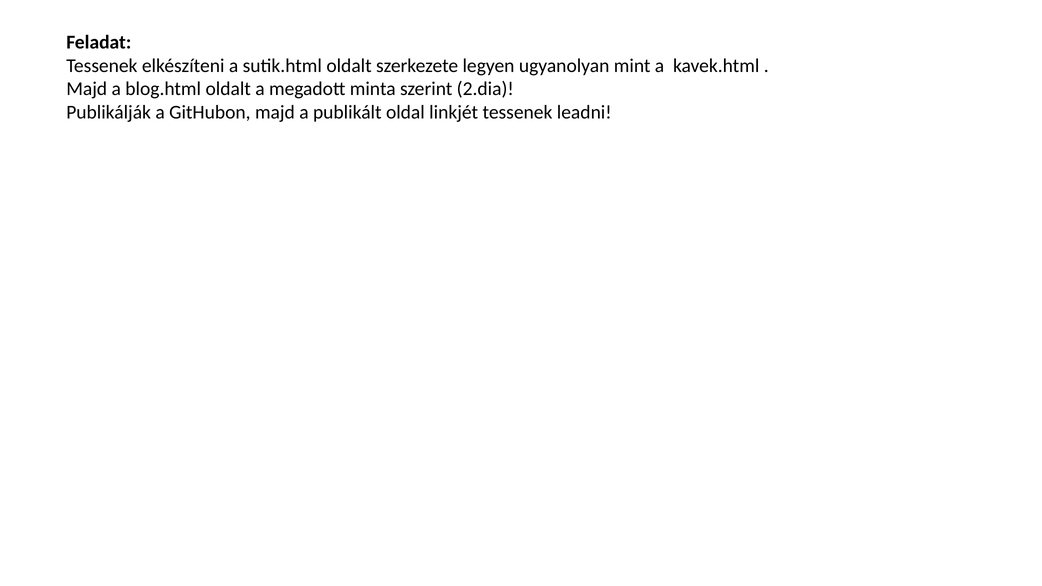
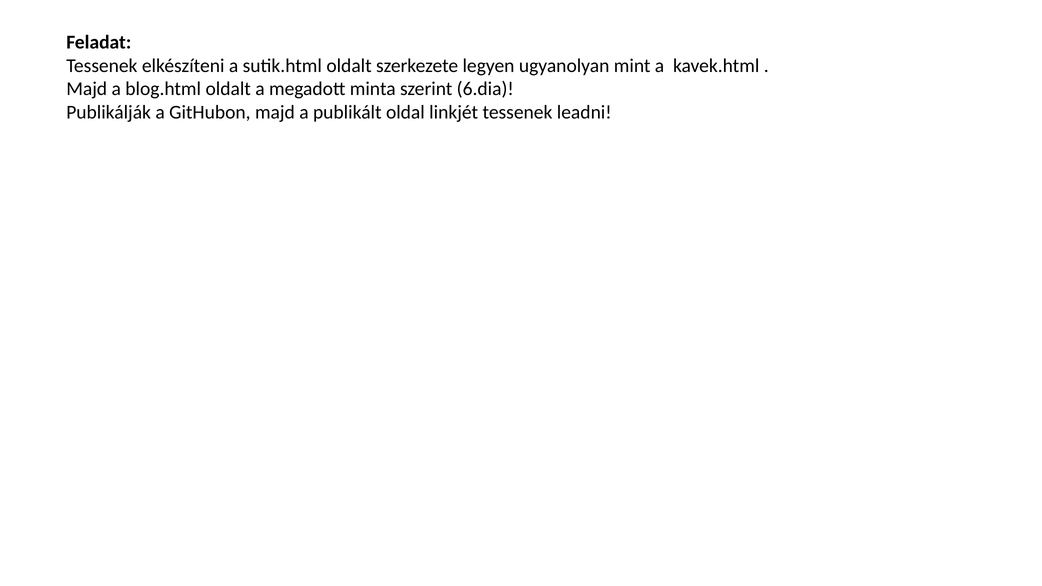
2.dia: 2.dia -> 6.dia
